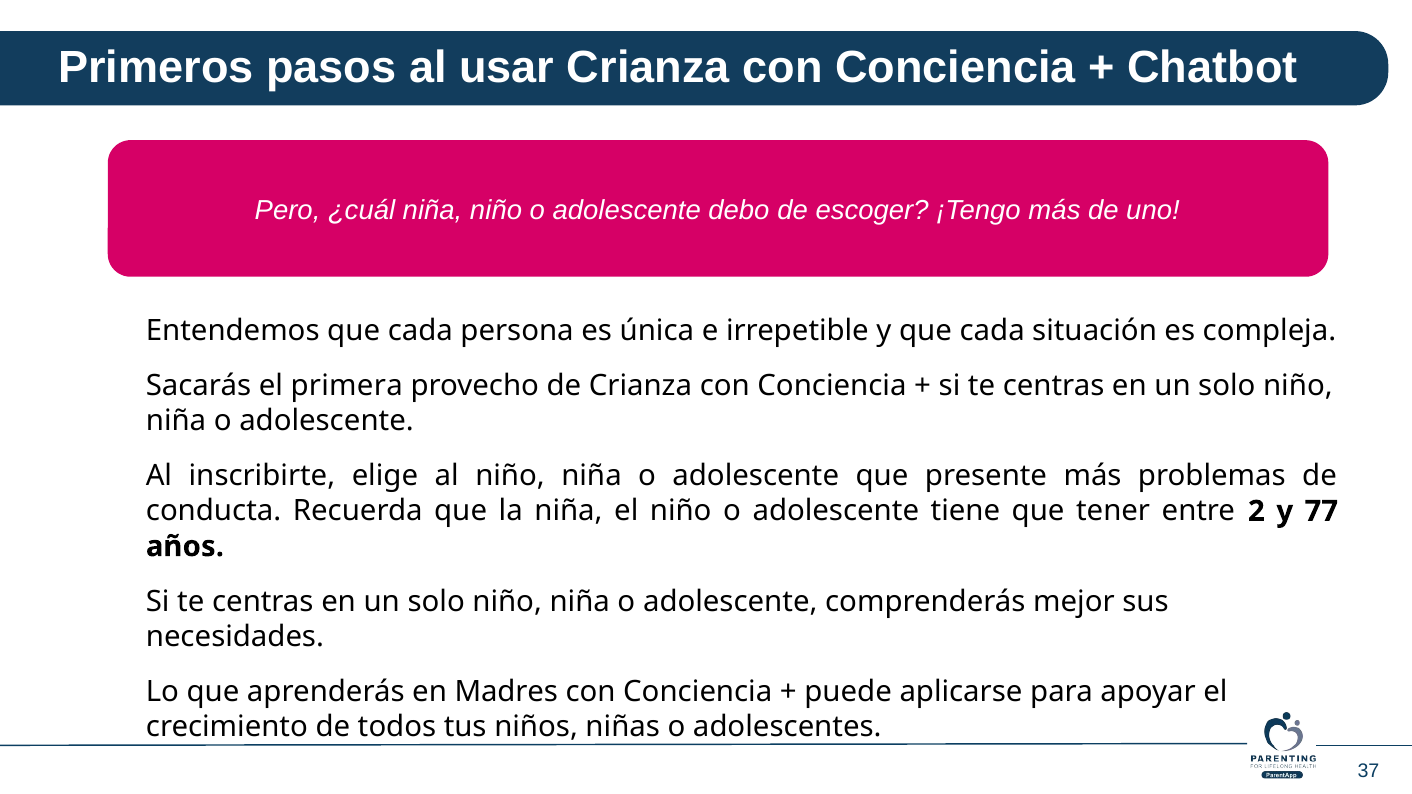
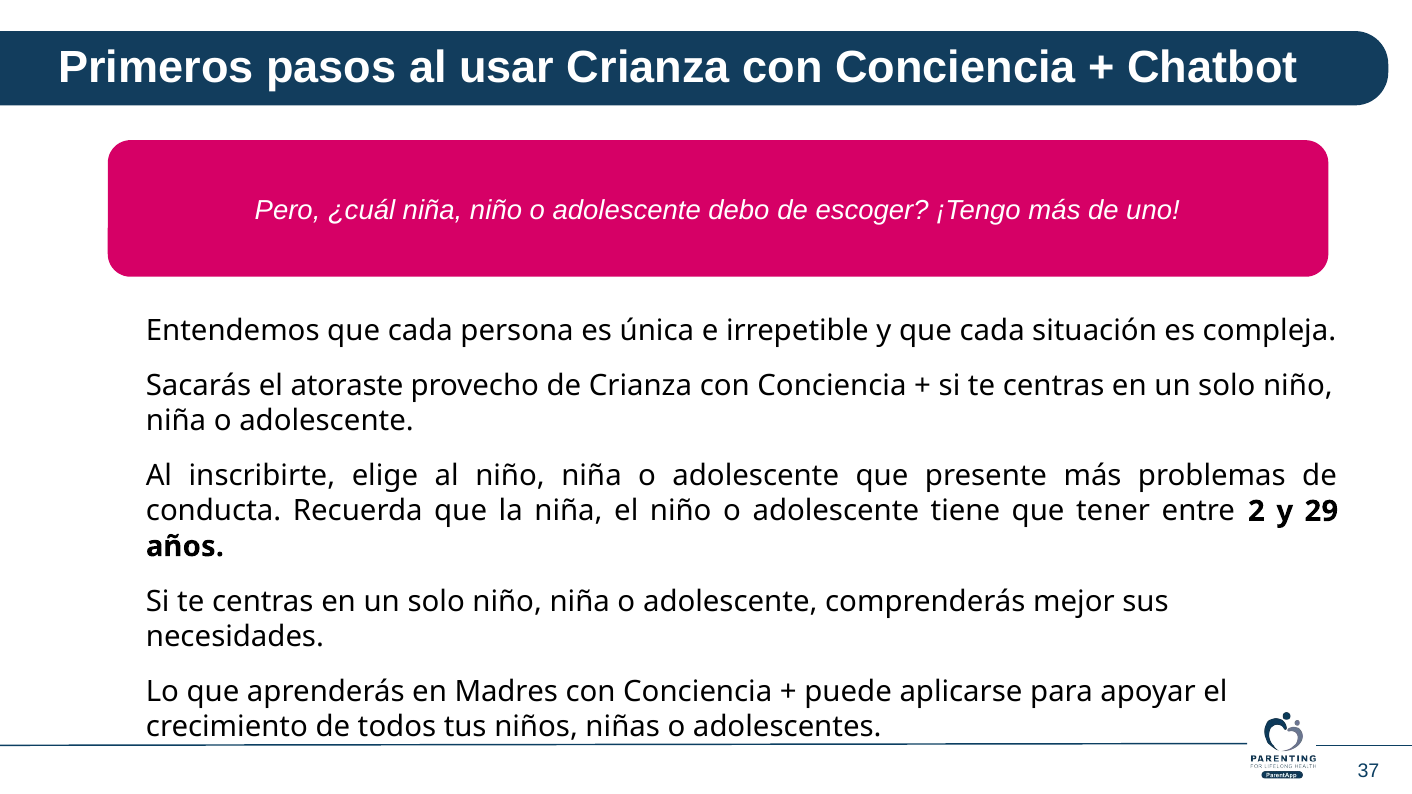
primera: primera -> atoraste
77: 77 -> 29
